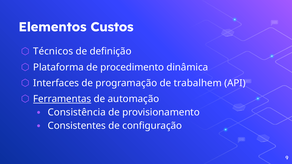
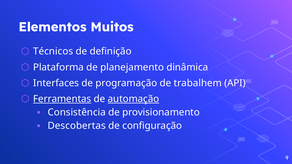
Custos: Custos -> Muitos
procedimento: procedimento -> planejamento
automação underline: none -> present
Consistentes: Consistentes -> Descobertas
